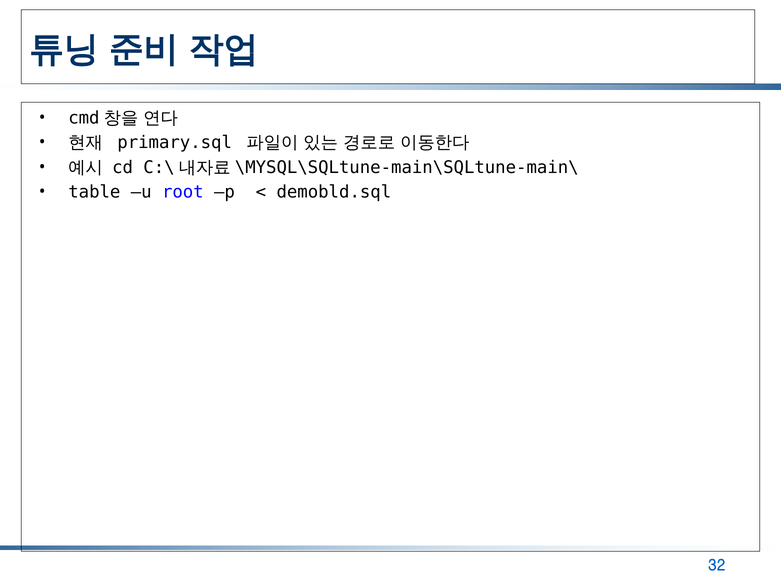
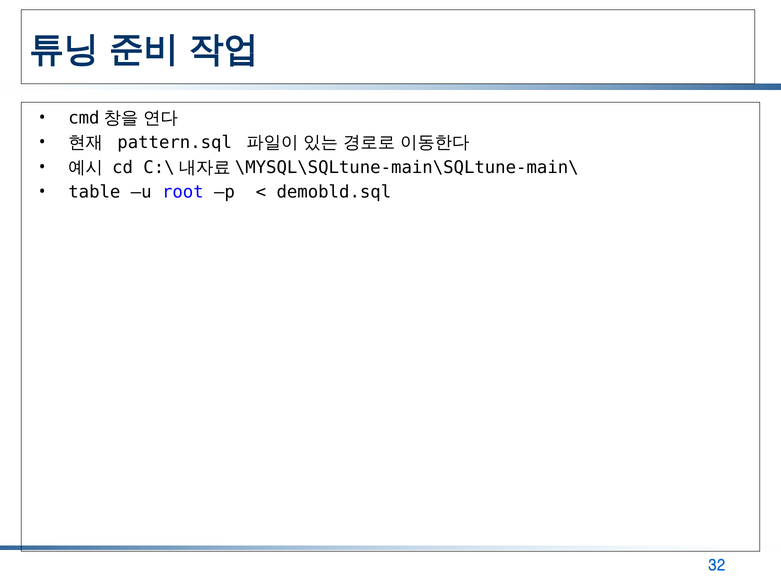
primary.sql: primary.sql -> pattern.sql
